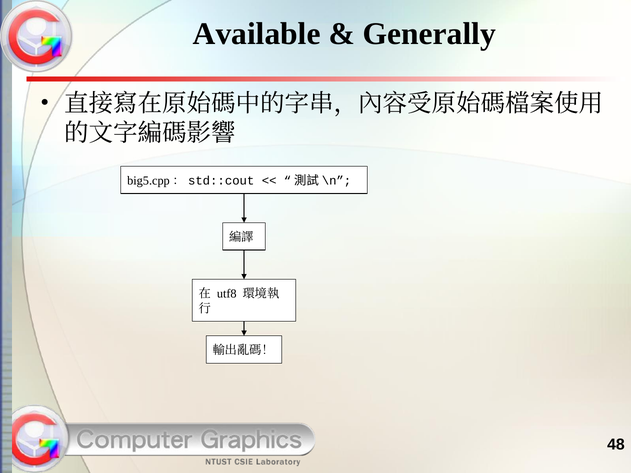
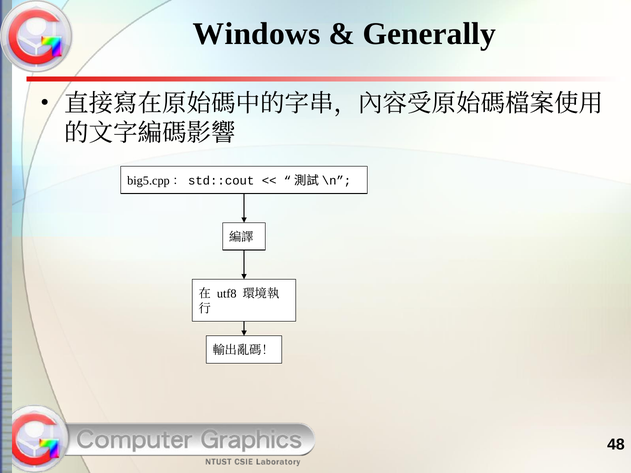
Available: Available -> Windows
